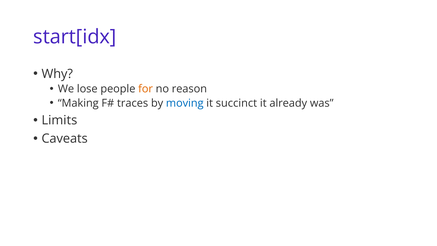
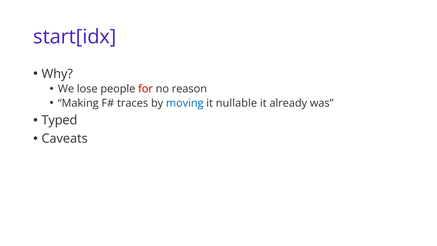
for colour: orange -> red
succinct: succinct -> nullable
Limits: Limits -> Typed
